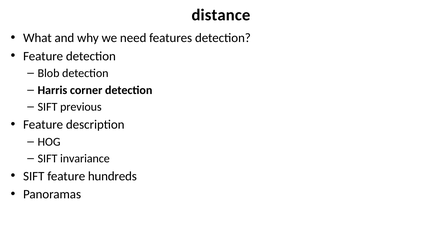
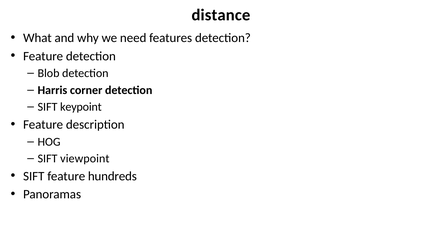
previous: previous -> keypoint
invariance: invariance -> viewpoint
